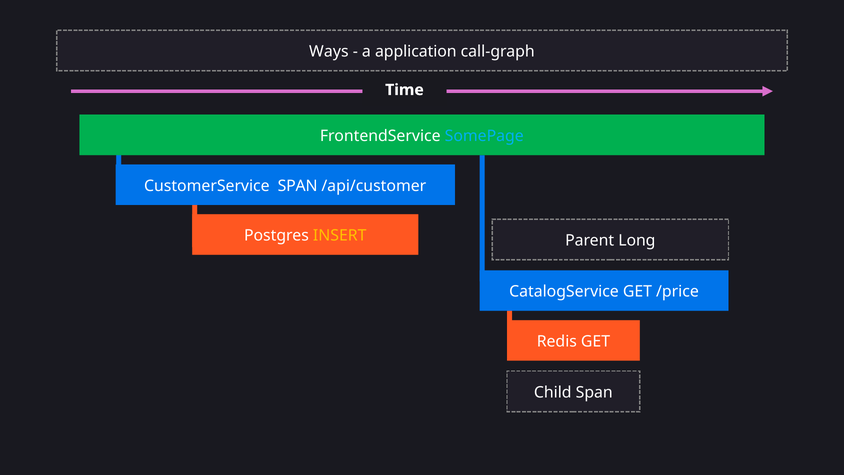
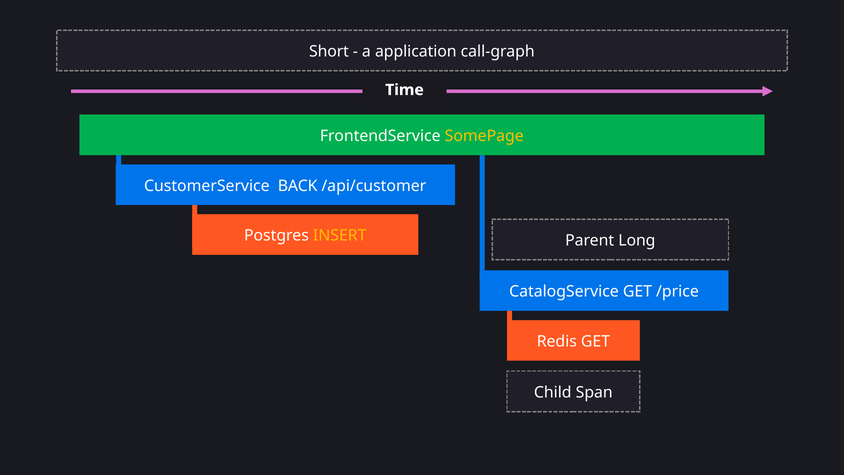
Ways: Ways -> Short
SomePage colour: light blue -> yellow
CustomerService SPAN: SPAN -> BACK
